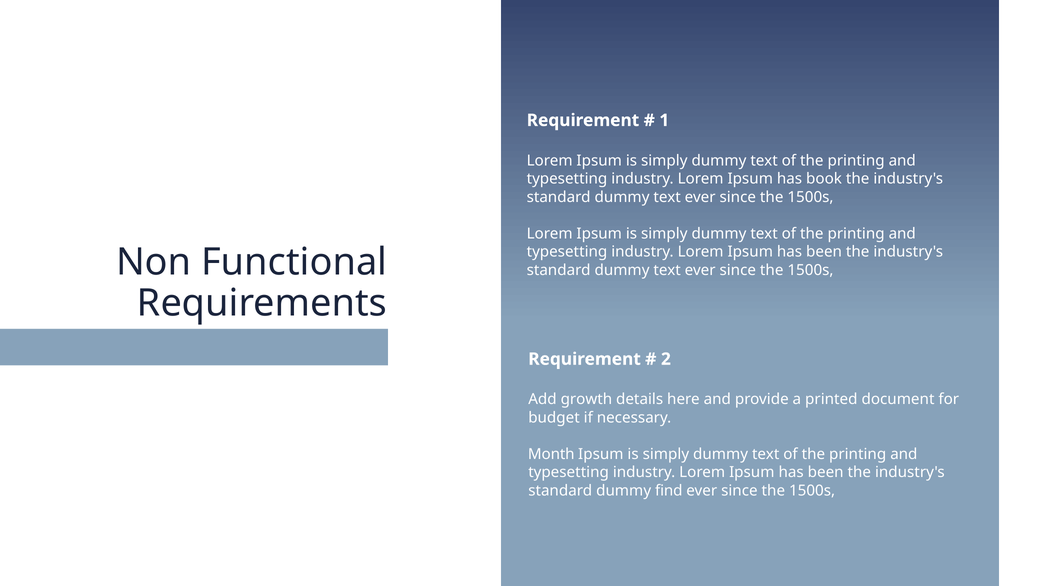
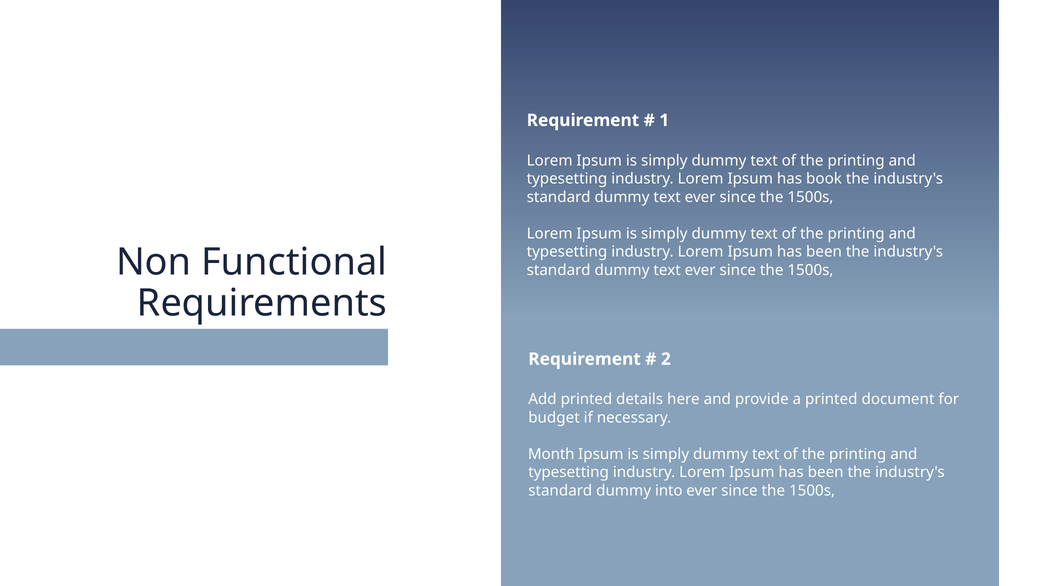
Add growth: growth -> printed
find: find -> into
